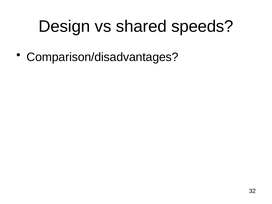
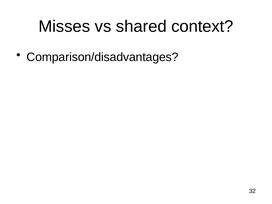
Design: Design -> Misses
speeds: speeds -> context
